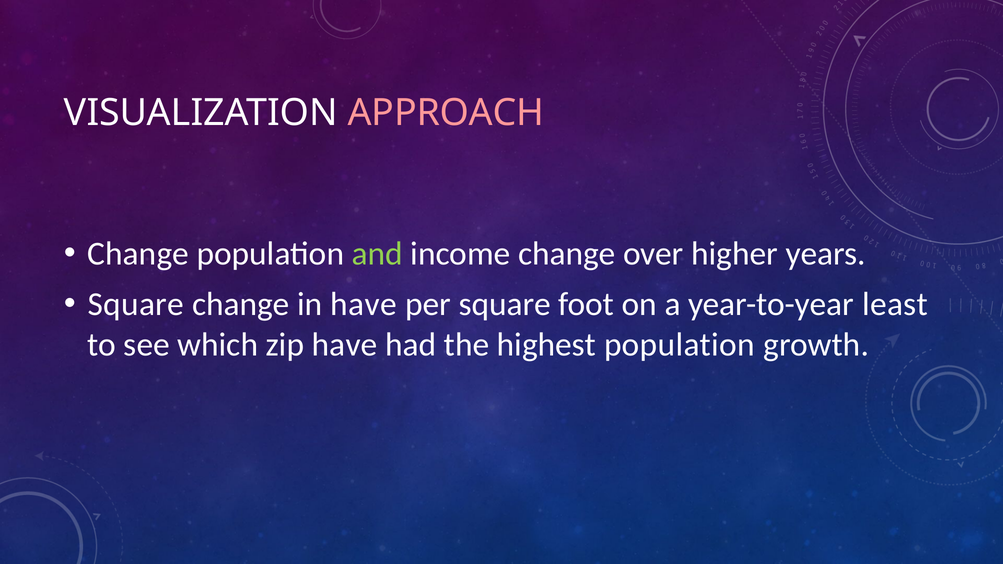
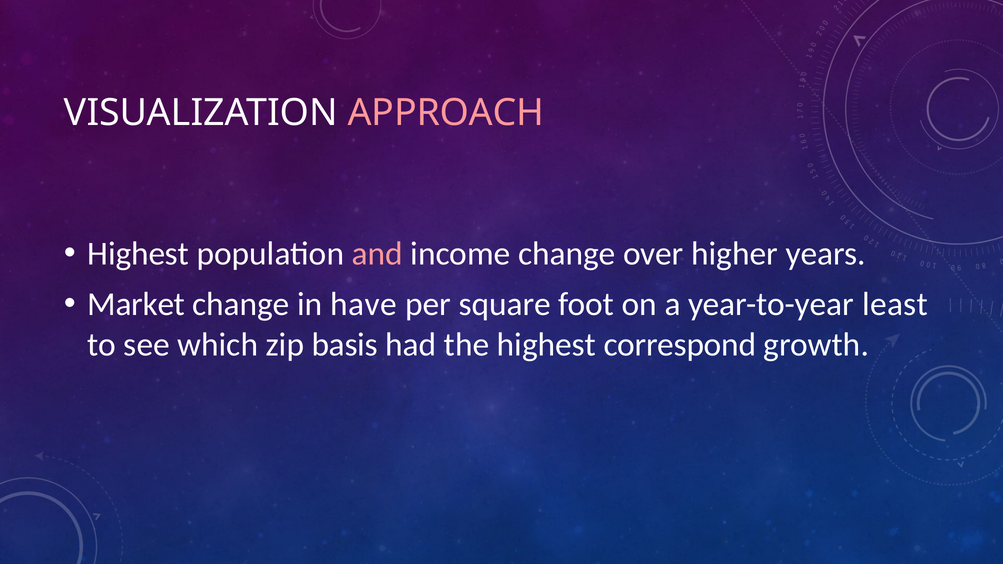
Change at (138, 254): Change -> Highest
and colour: light green -> pink
Square at (136, 305): Square -> Market
zip have: have -> basis
highest population: population -> correspond
